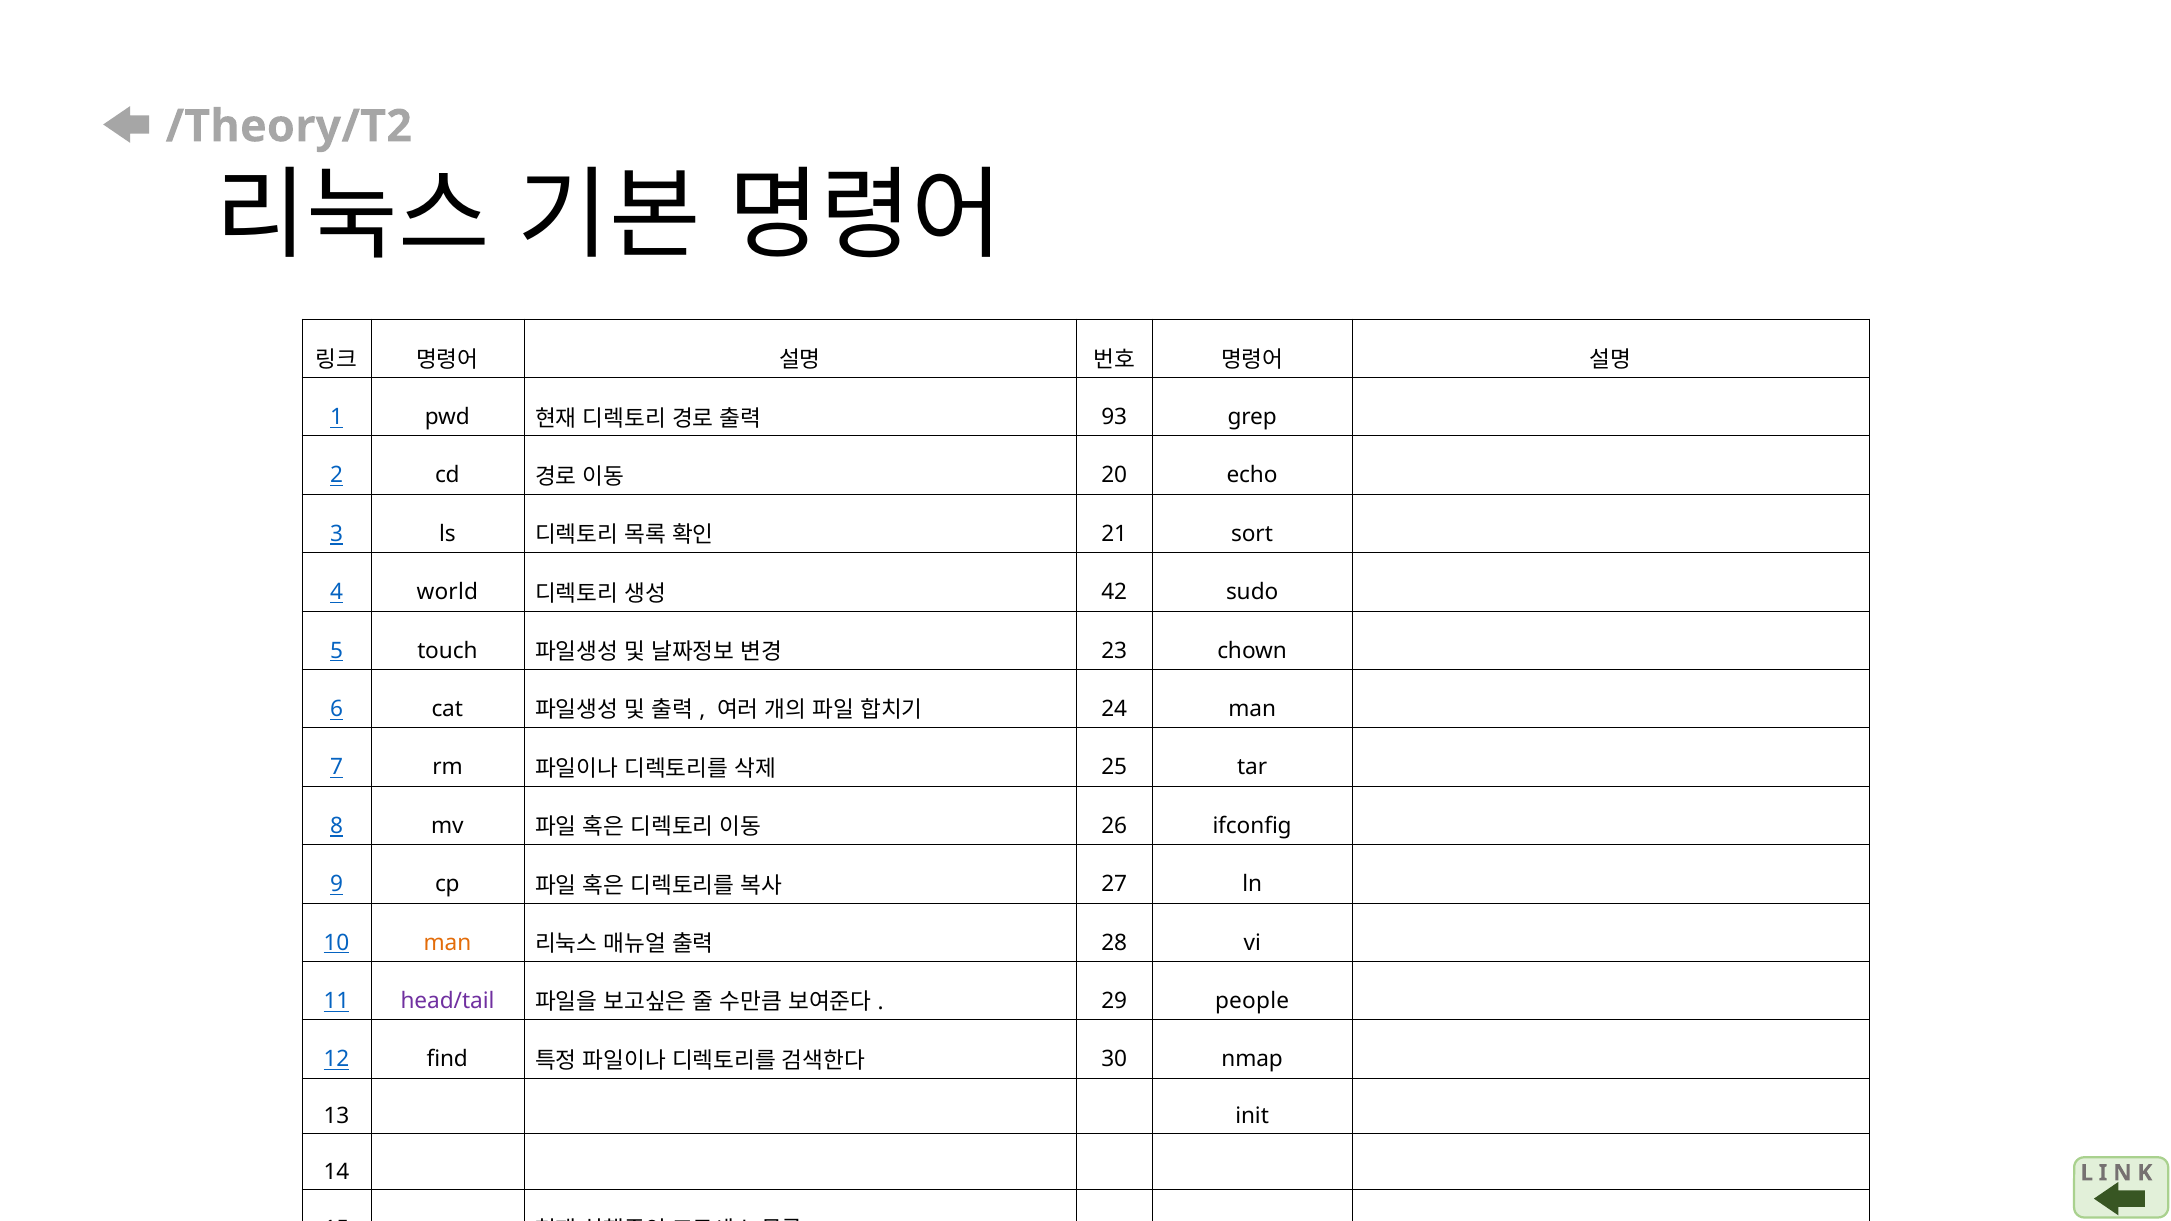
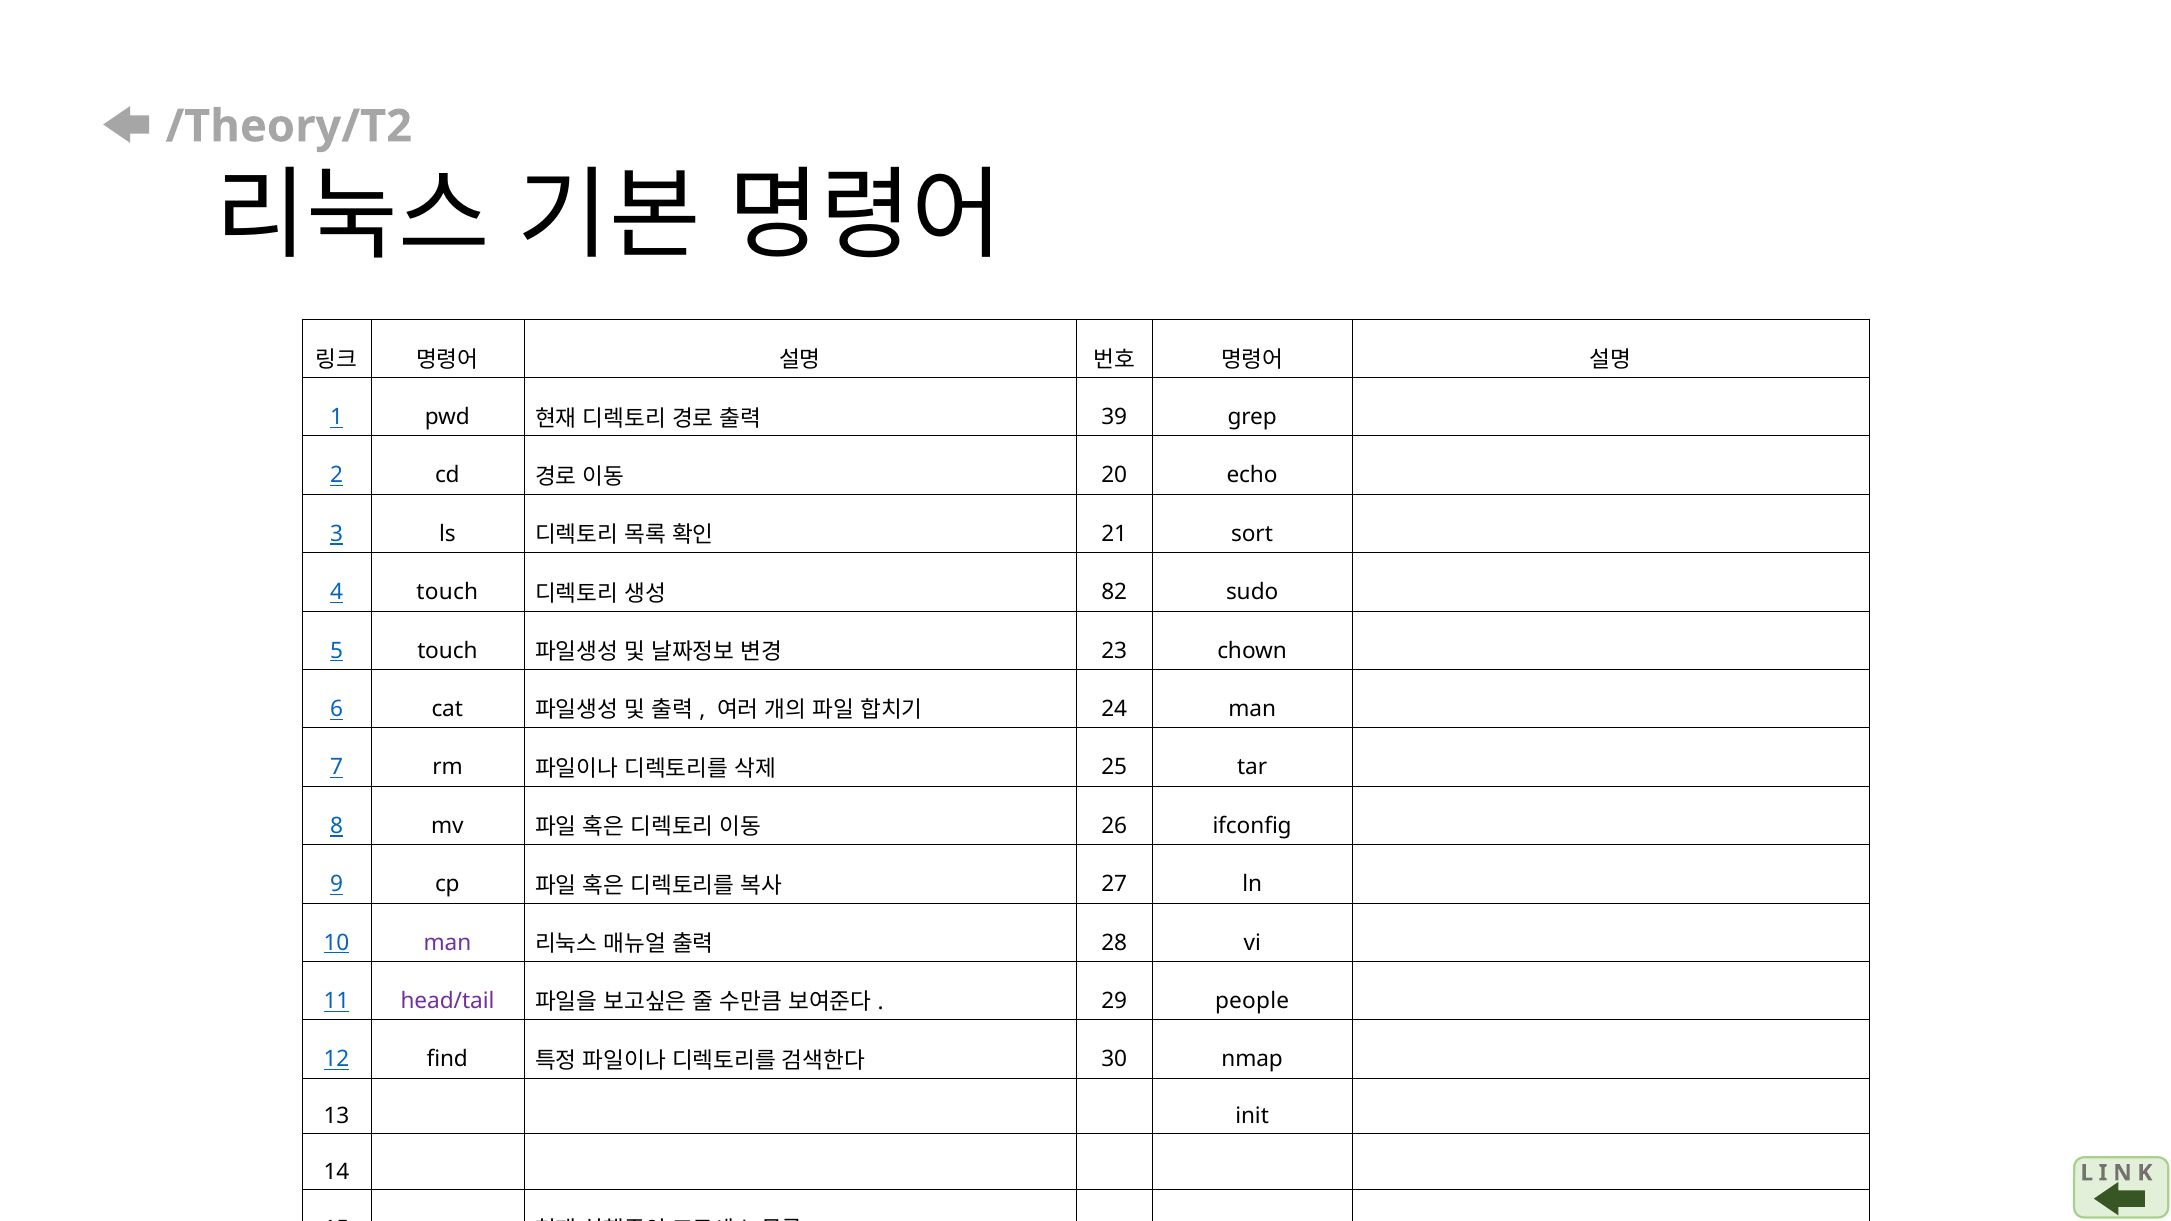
93: 93 -> 39
4 world: world -> touch
42: 42 -> 82
man at (447, 943) colour: orange -> purple
